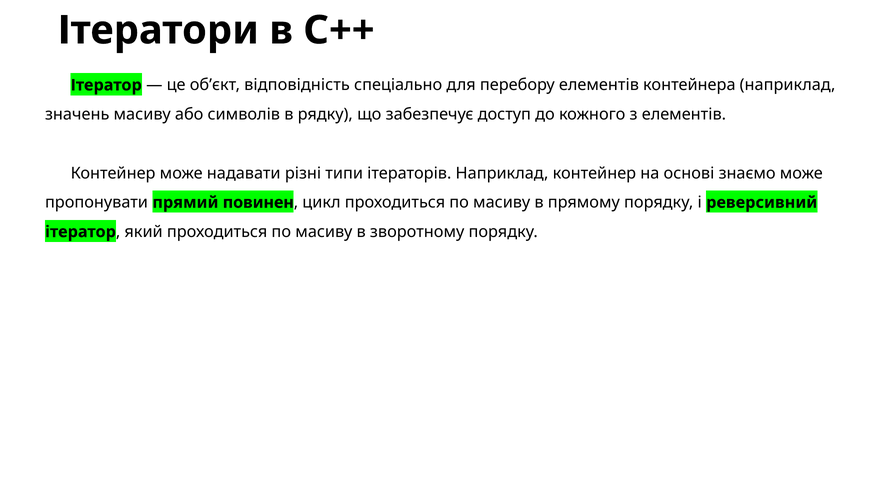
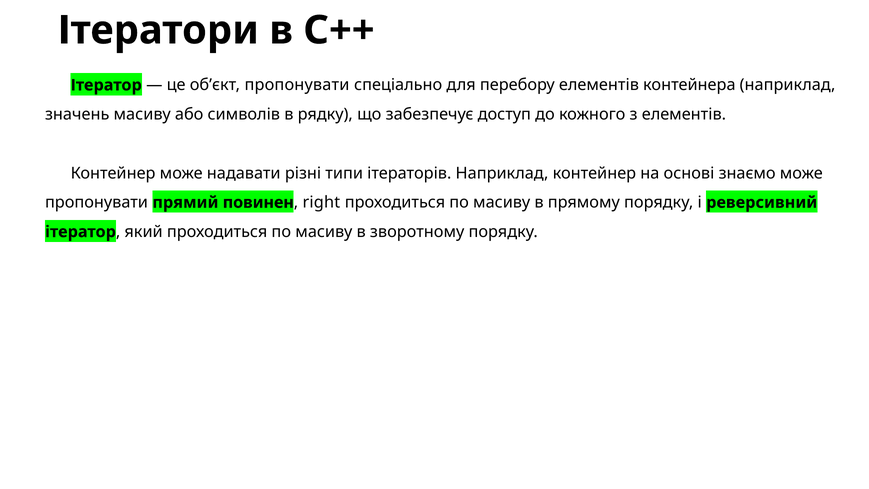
об’єкт відповідність: відповідність -> пропонувати
цикл: цикл -> right
